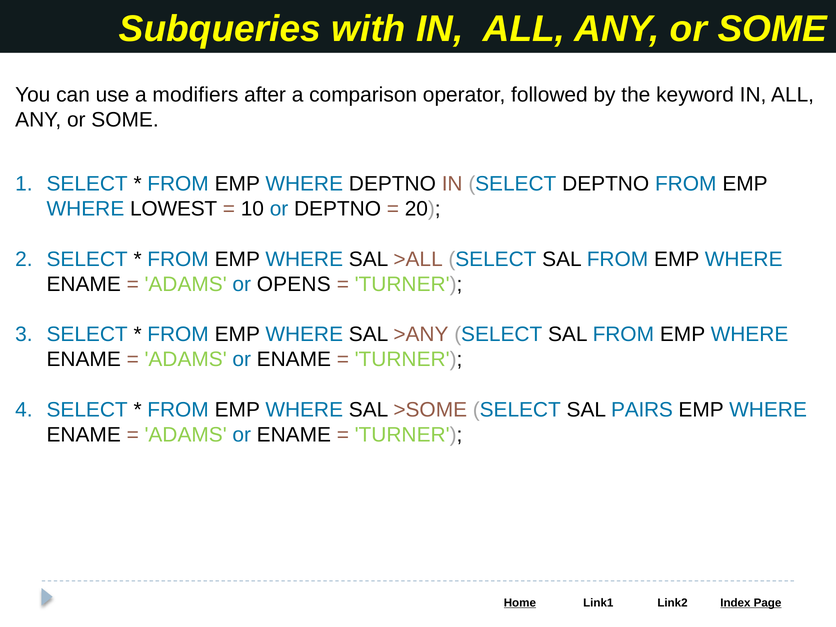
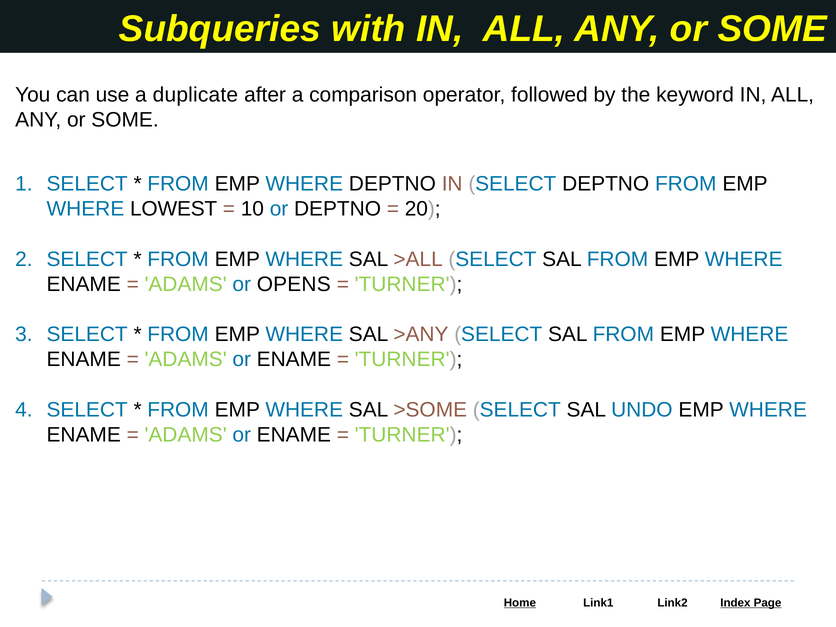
modifiers: modifiers -> duplicate
PAIRS: PAIRS -> UNDO
